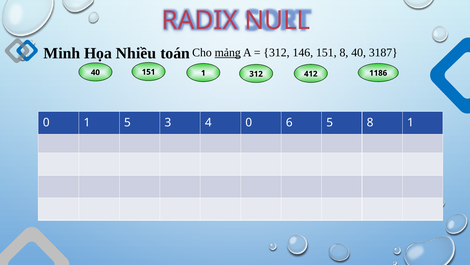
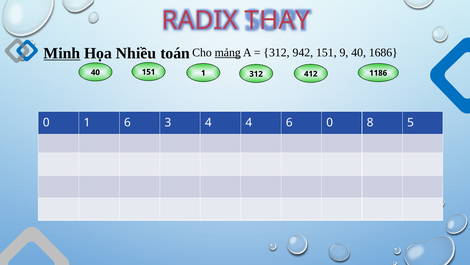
NULL: NULL -> THAY
Minh underline: none -> present
146: 146 -> 942
151 8: 8 -> 9
3187: 3187 -> 1686
1 5: 5 -> 6
4 0: 0 -> 4
6 5: 5 -> 0
8 1: 1 -> 5
